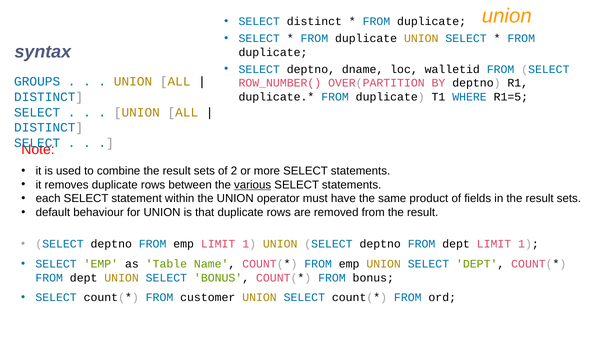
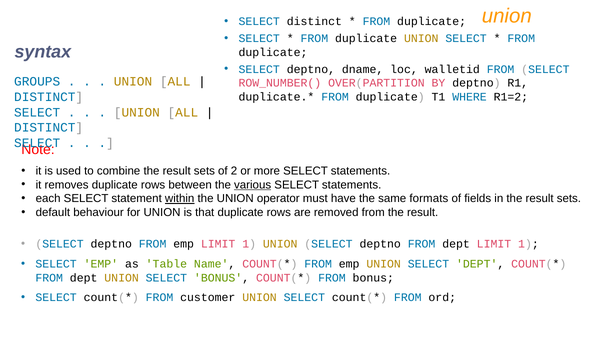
R1=5: R1=5 -> R1=2
within underline: none -> present
product: product -> formats
